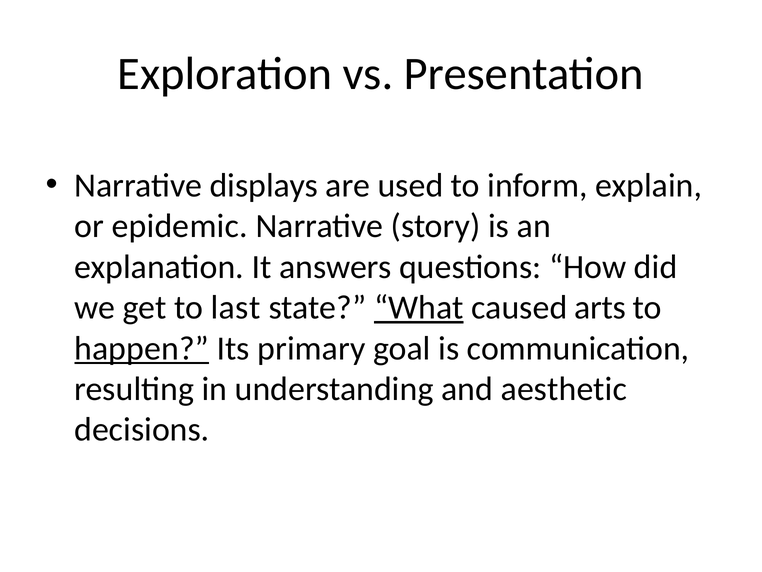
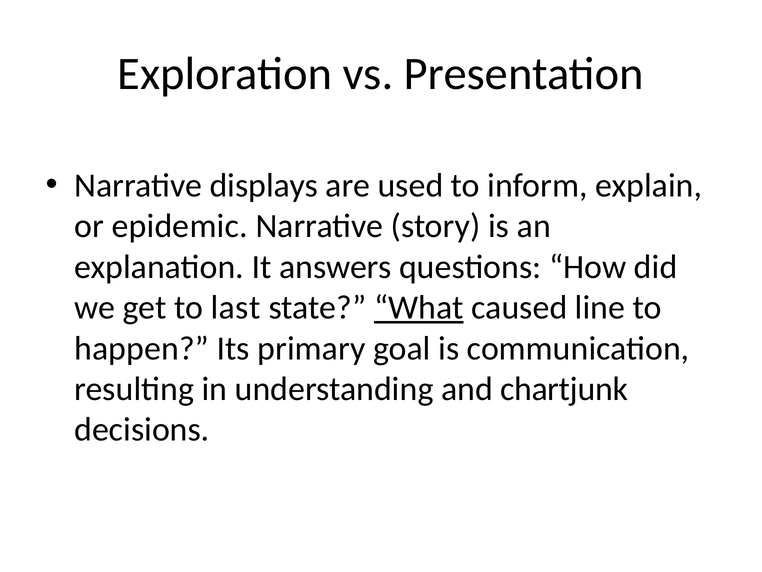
arts: arts -> line
happen underline: present -> none
aesthetic: aesthetic -> chartjunk
